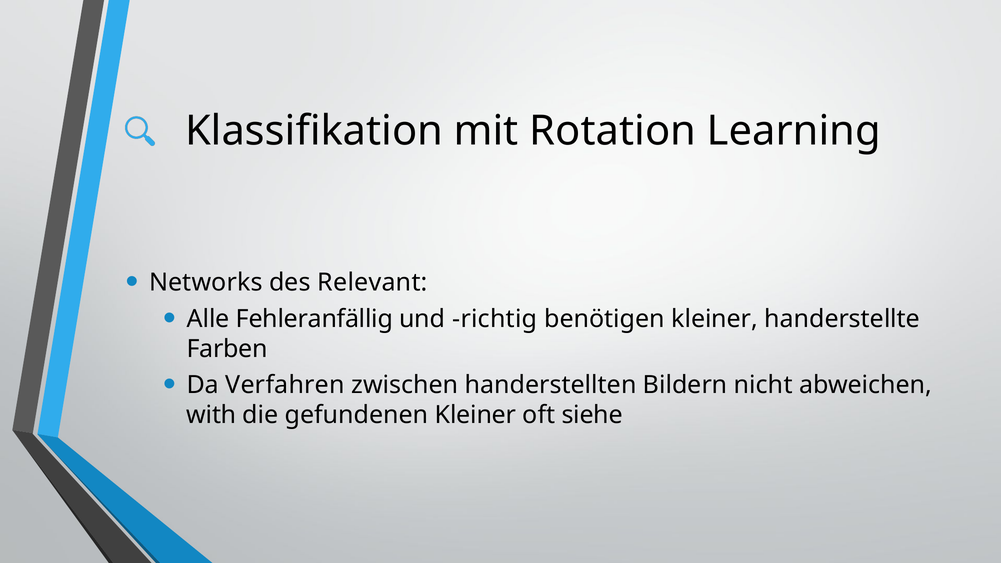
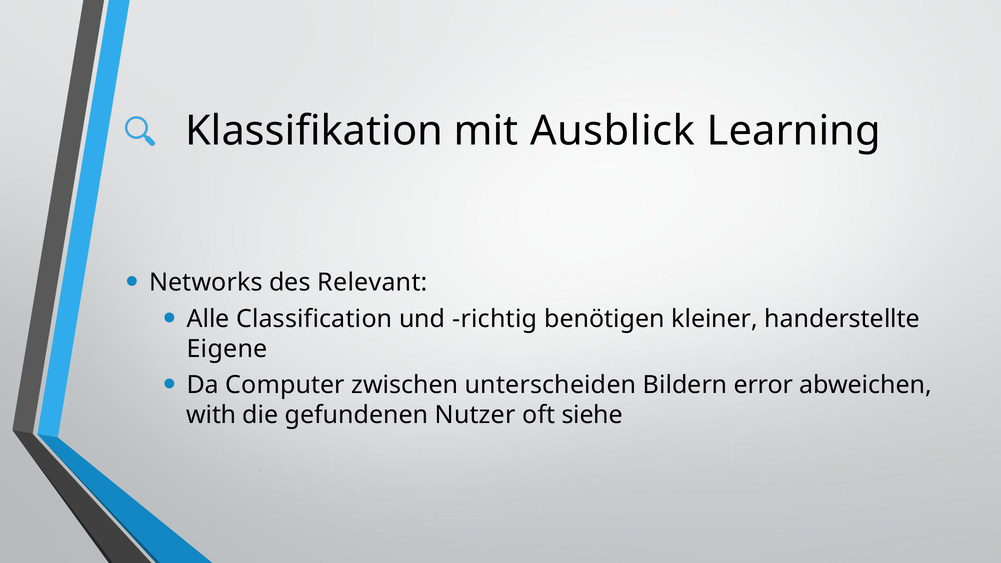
Rotation: Rotation -> Ausblick
Fehleranfällig: Fehleranfällig -> Classification
Farben: Farben -> Eigene
Verfahren: Verfahren -> Computer
handerstellten: handerstellten -> unterscheiden
nicht: nicht -> error
gefundenen Kleiner: Kleiner -> Nutzer
